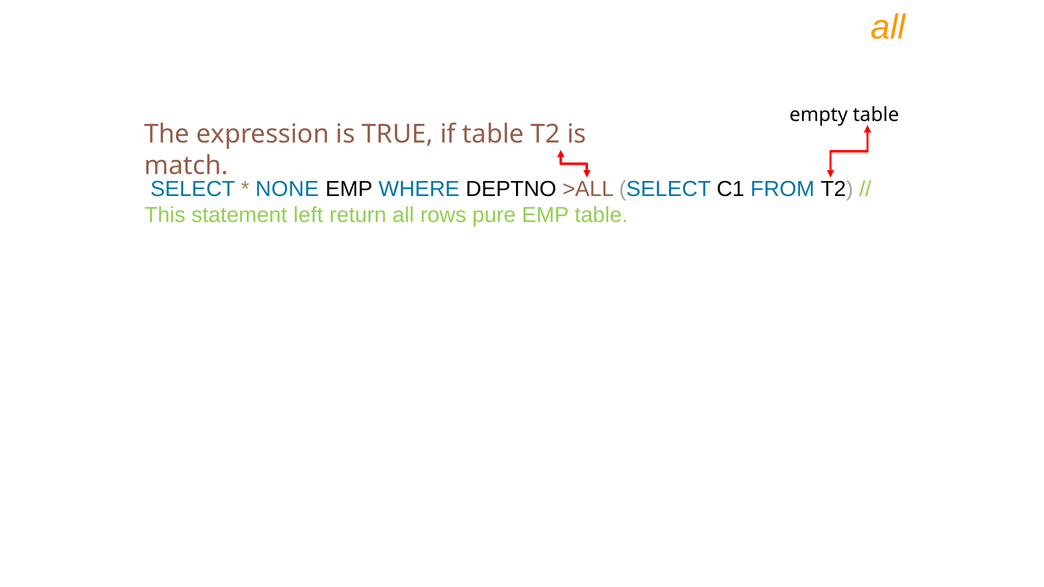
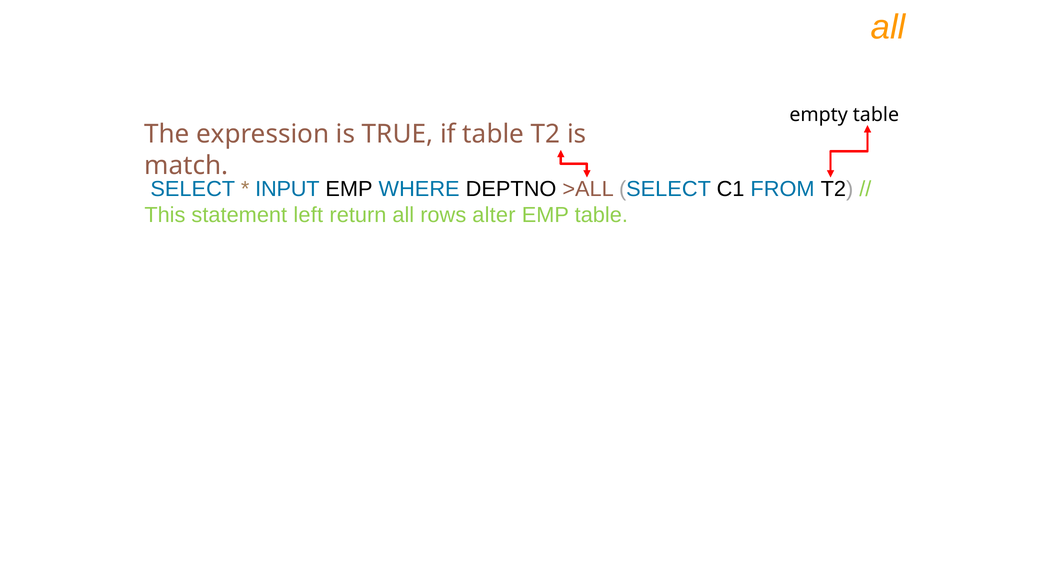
NONE: NONE -> INPUT
pure: pure -> alter
